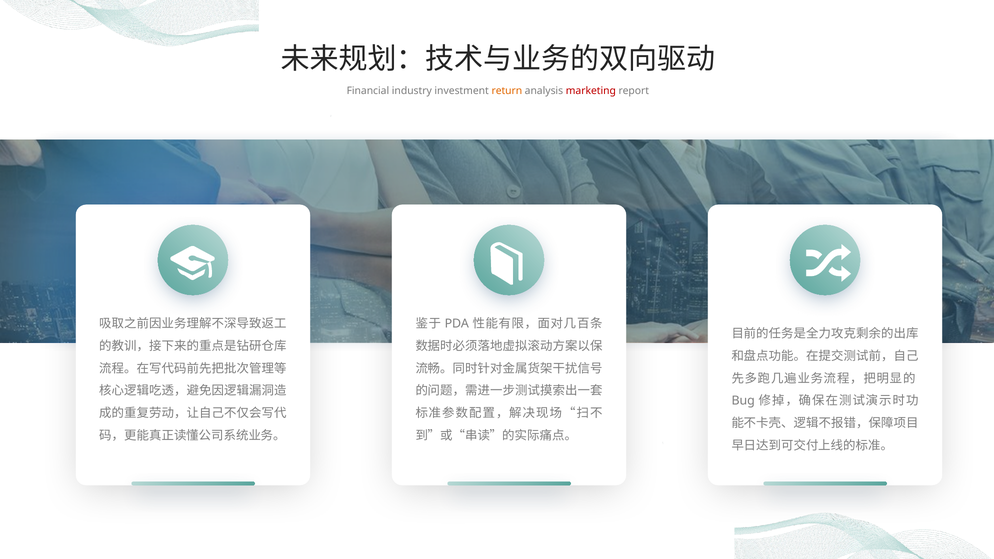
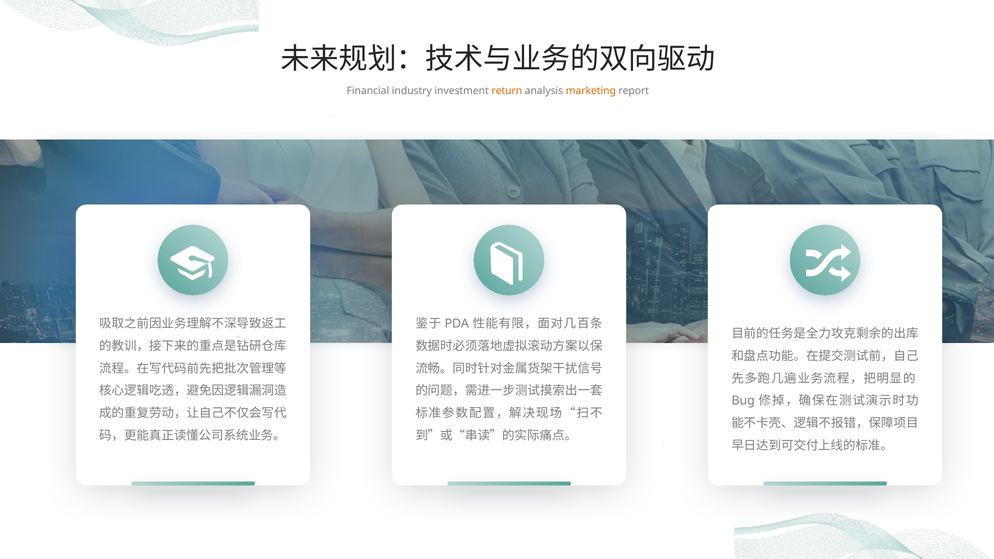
marketing colour: red -> orange
